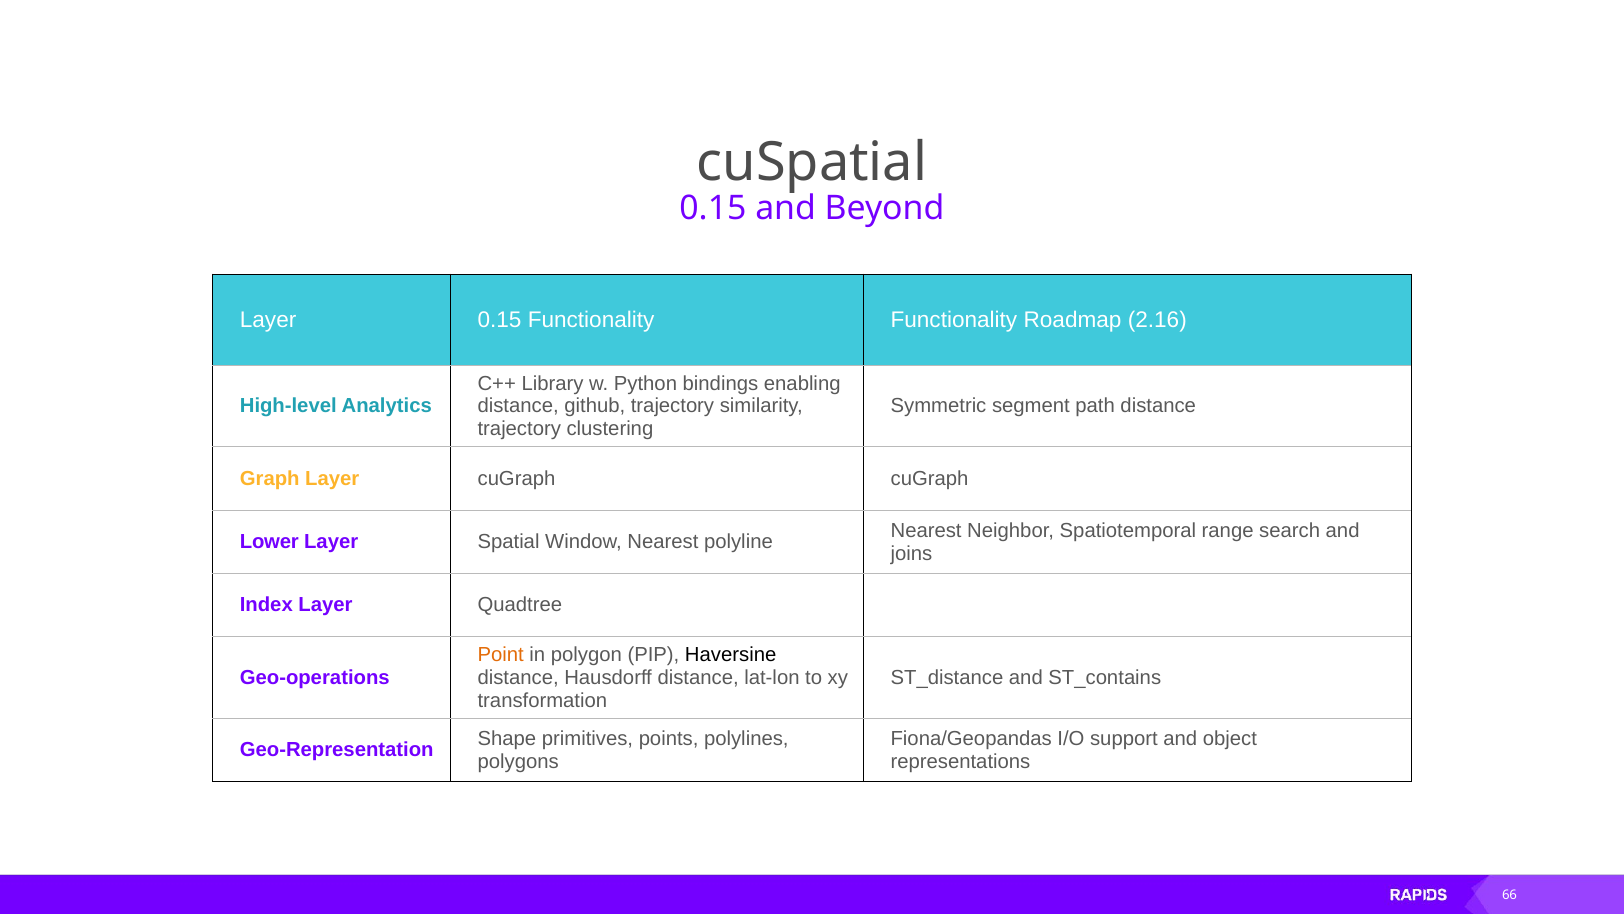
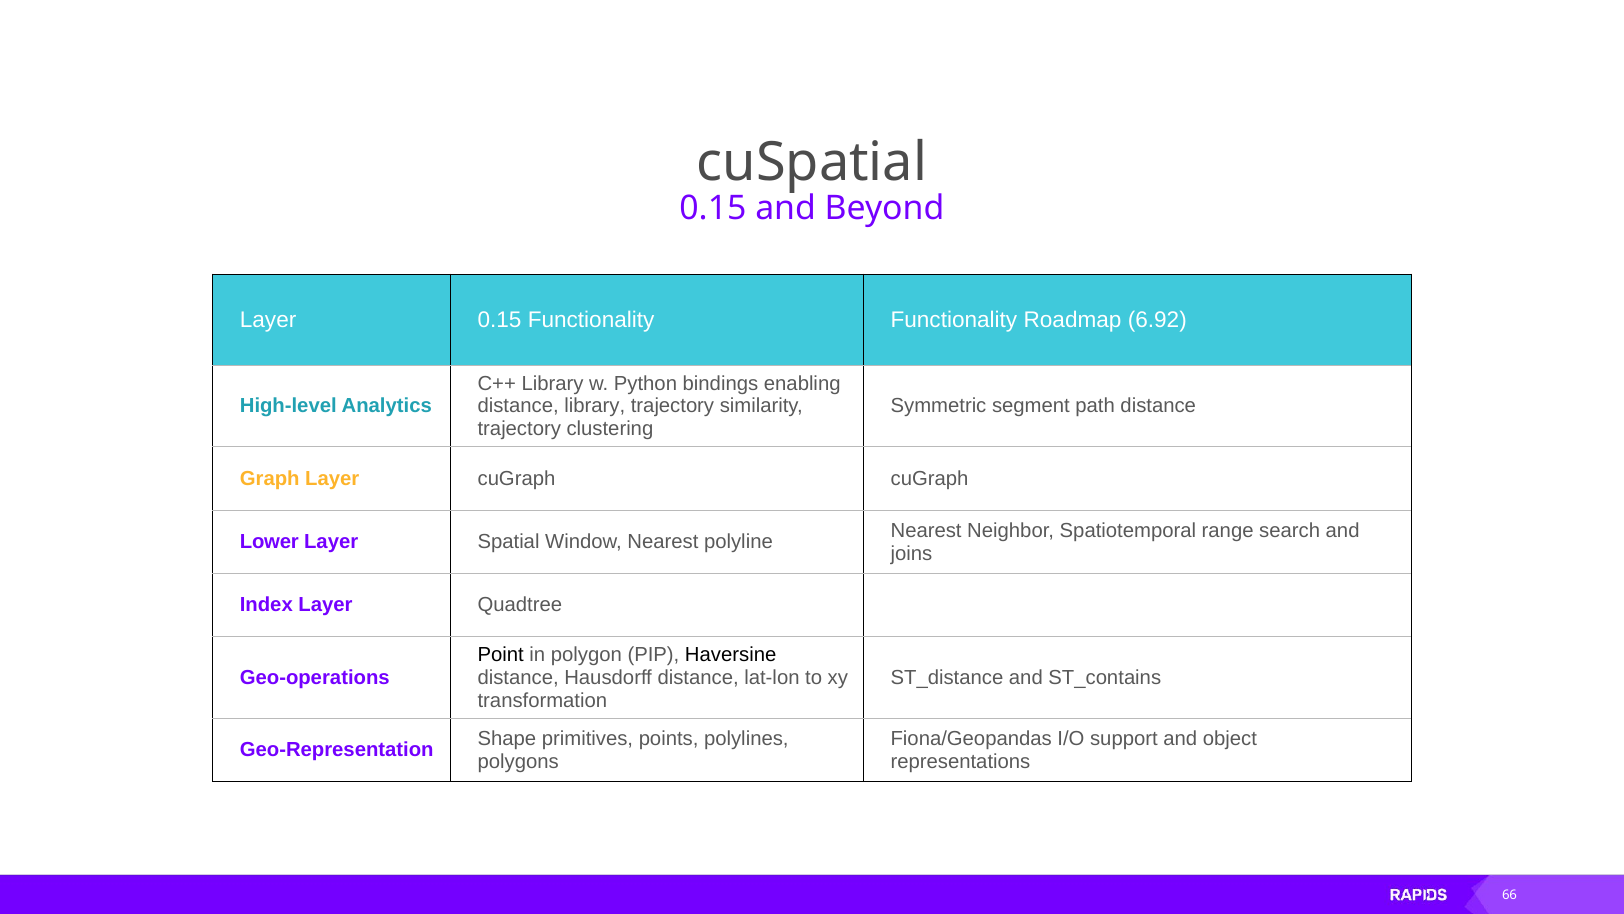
2.16: 2.16 -> 6.92
distance github: github -> library
Point colour: orange -> black
